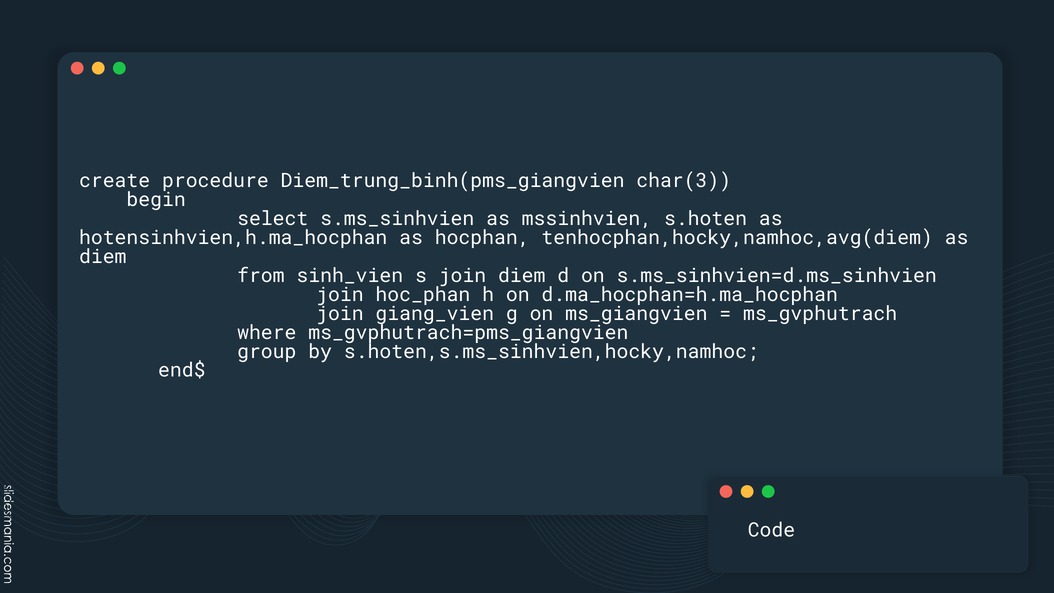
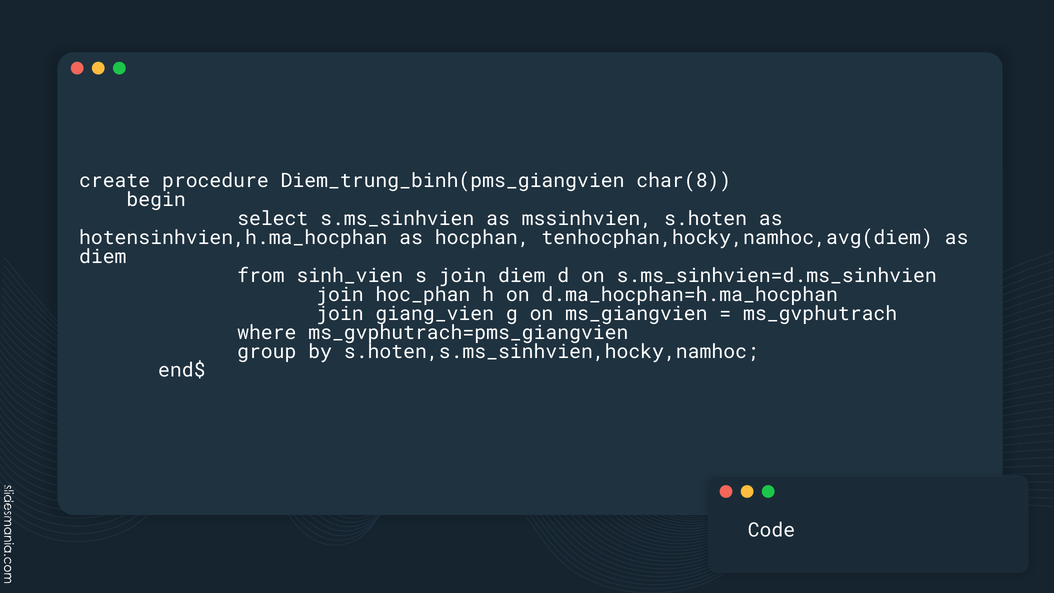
char(3: char(3 -> char(8
